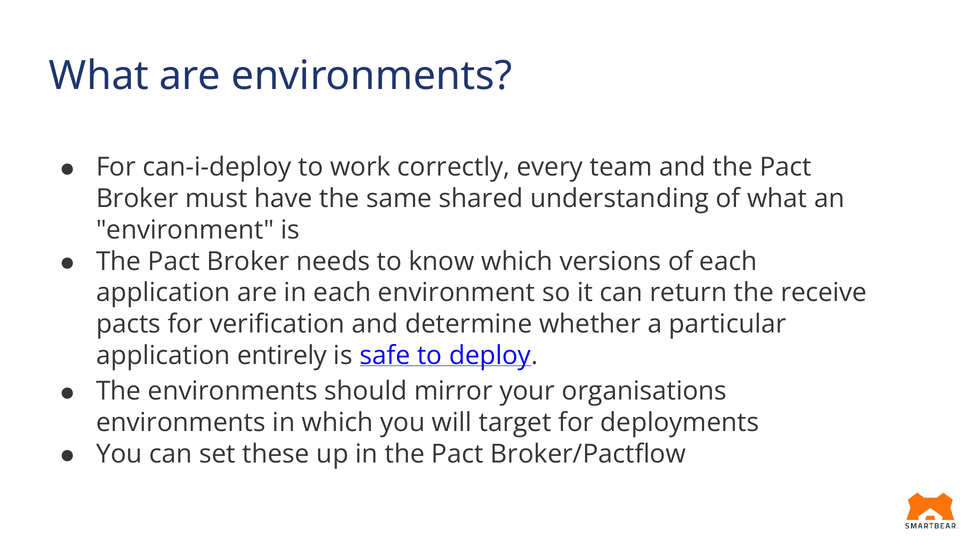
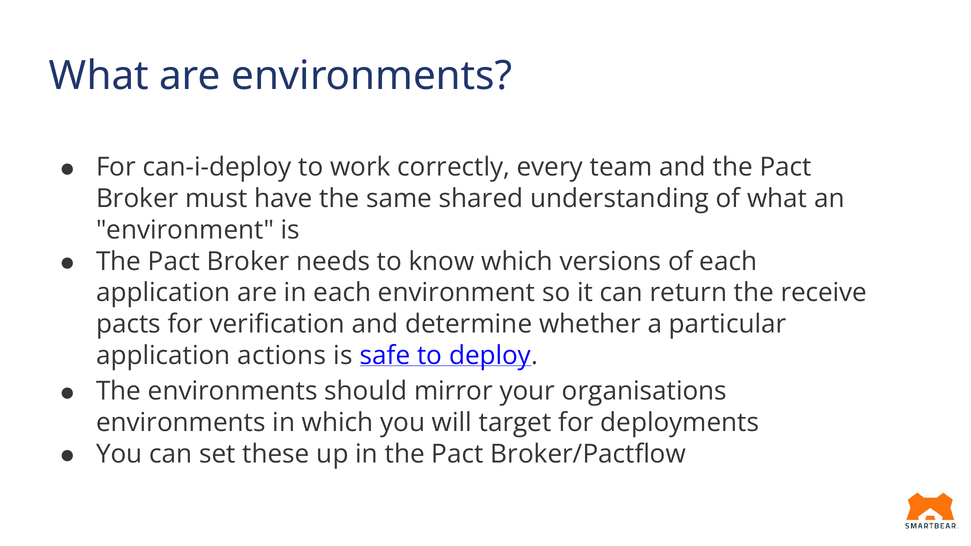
entirely: entirely -> actions
